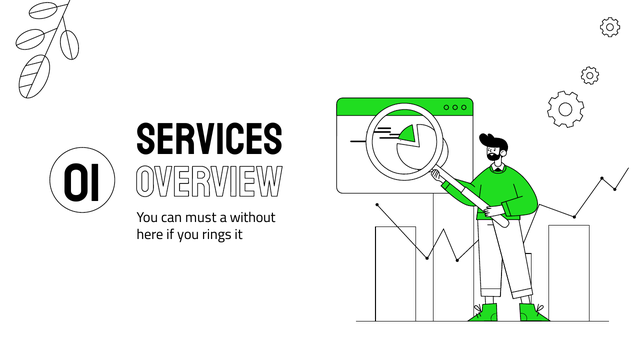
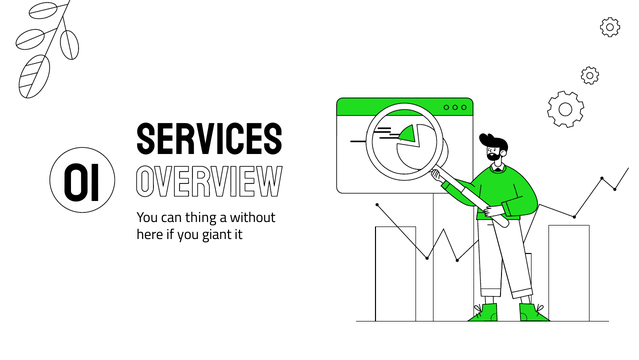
must: must -> thing
rings: rings -> giant
